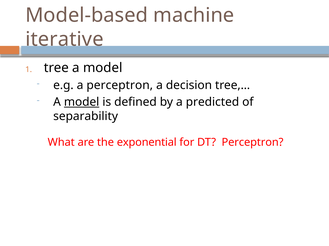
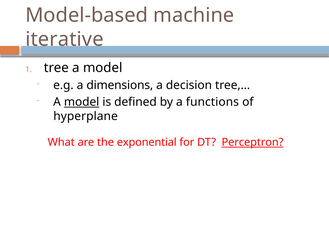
a perceptron: perceptron -> dimensions
predicted: predicted -> functions
separability: separability -> hyperplane
Perceptron at (253, 143) underline: none -> present
